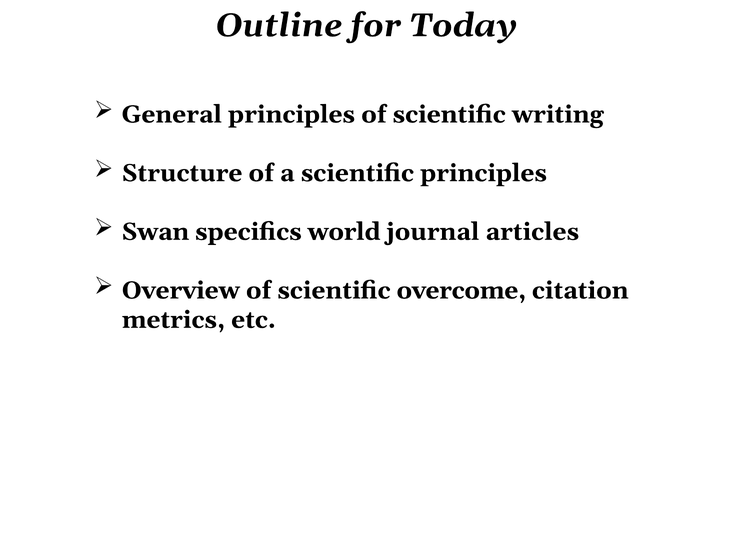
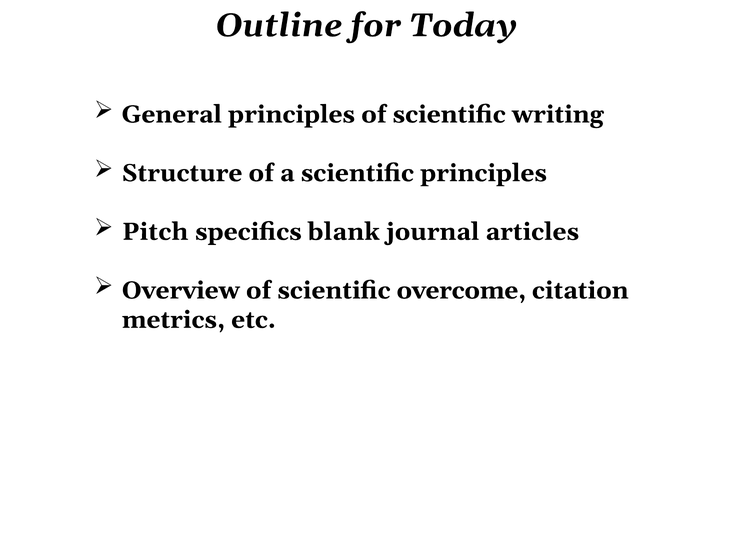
Swan: Swan -> Pitch
world: world -> blank
